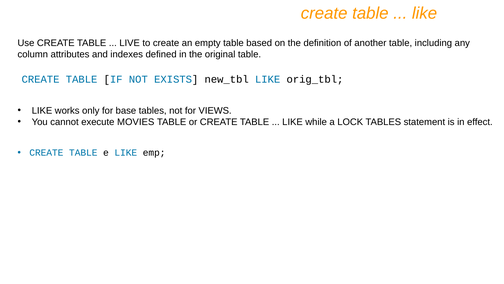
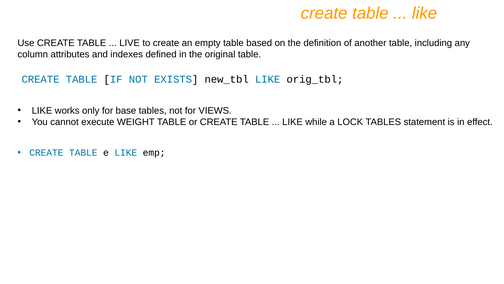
MOVIES: MOVIES -> WEIGHT
